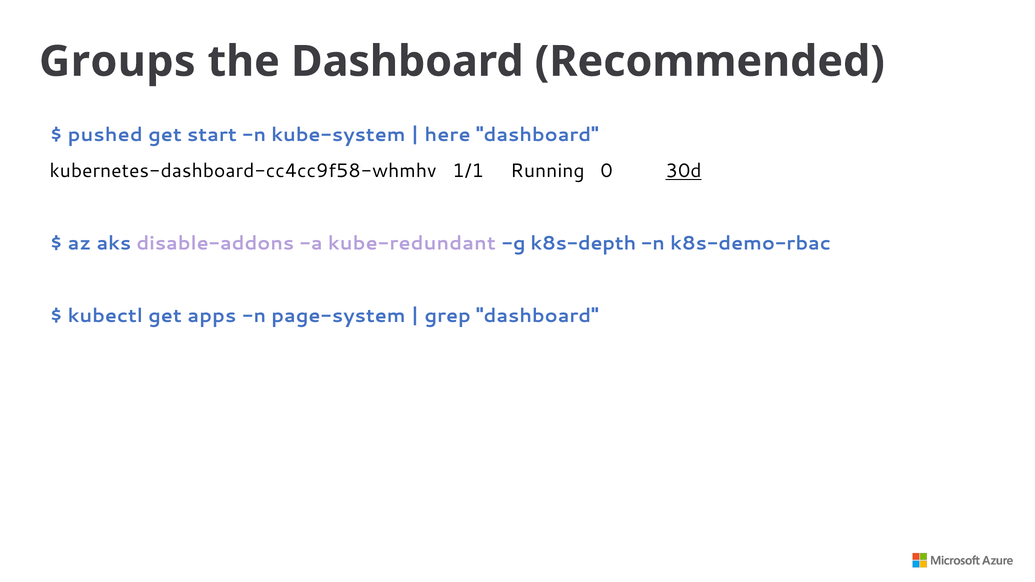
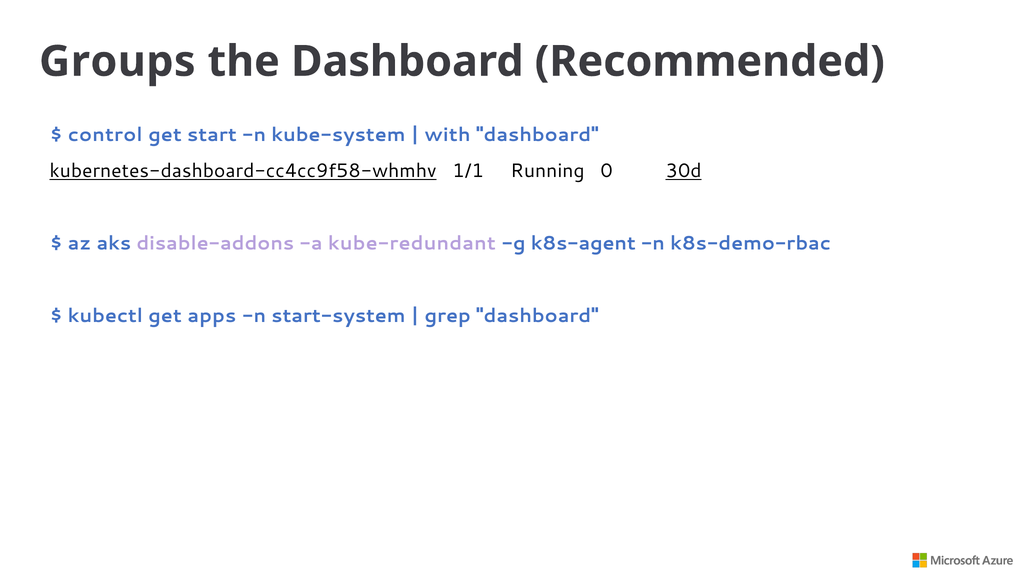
pushed: pushed -> control
here: here -> with
kubernetes-dashboard-cc4cc9f58-whmhv underline: none -> present
k8s-depth: k8s-depth -> k8s-agent
page-system: page-system -> start-system
